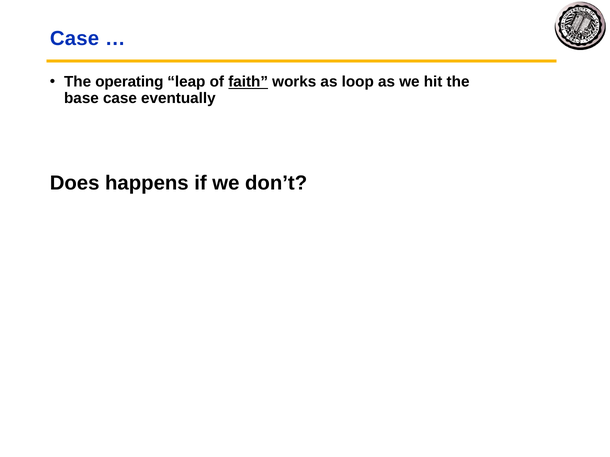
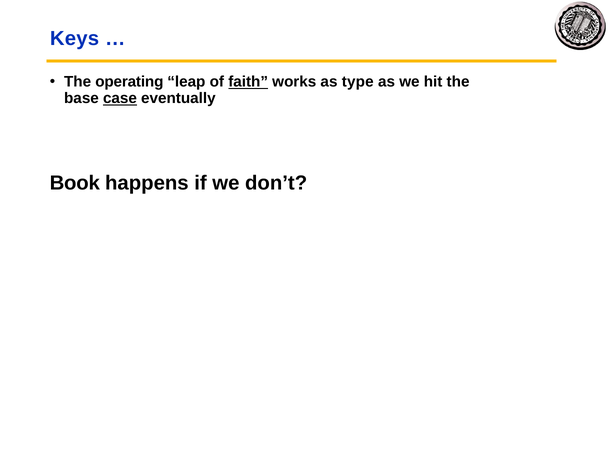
Case at (75, 39): Case -> Keys
loop: loop -> type
case at (120, 98) underline: none -> present
Does: Does -> Book
